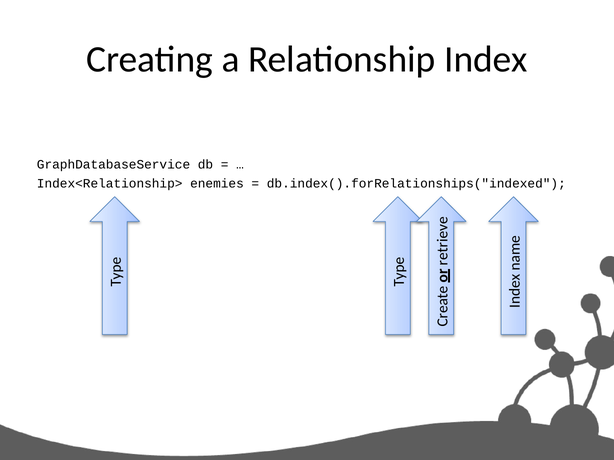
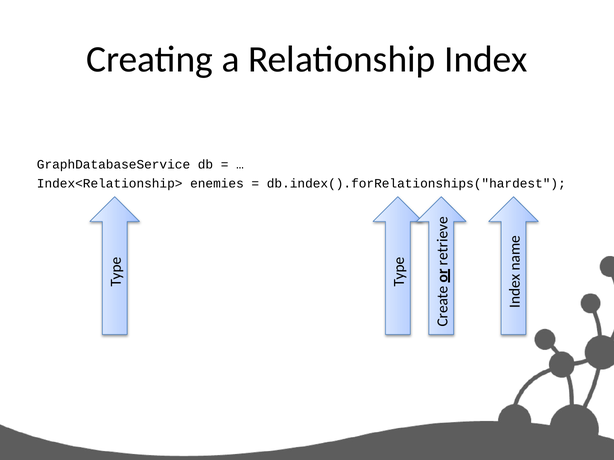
db.index().forRelationships("indexed: db.index().forRelationships("indexed -> db.index().forRelationships("hardest
